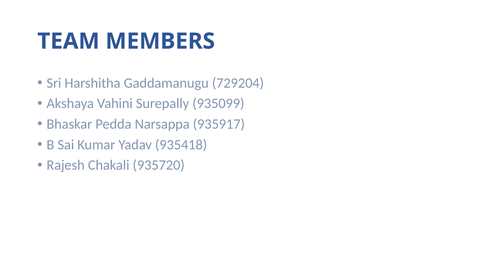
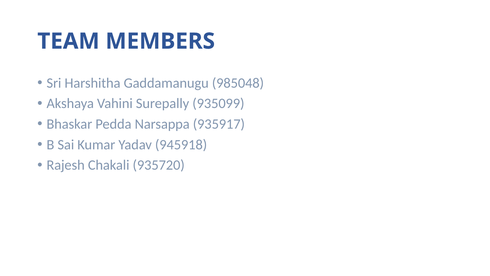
729204: 729204 -> 985048
935418: 935418 -> 945918
